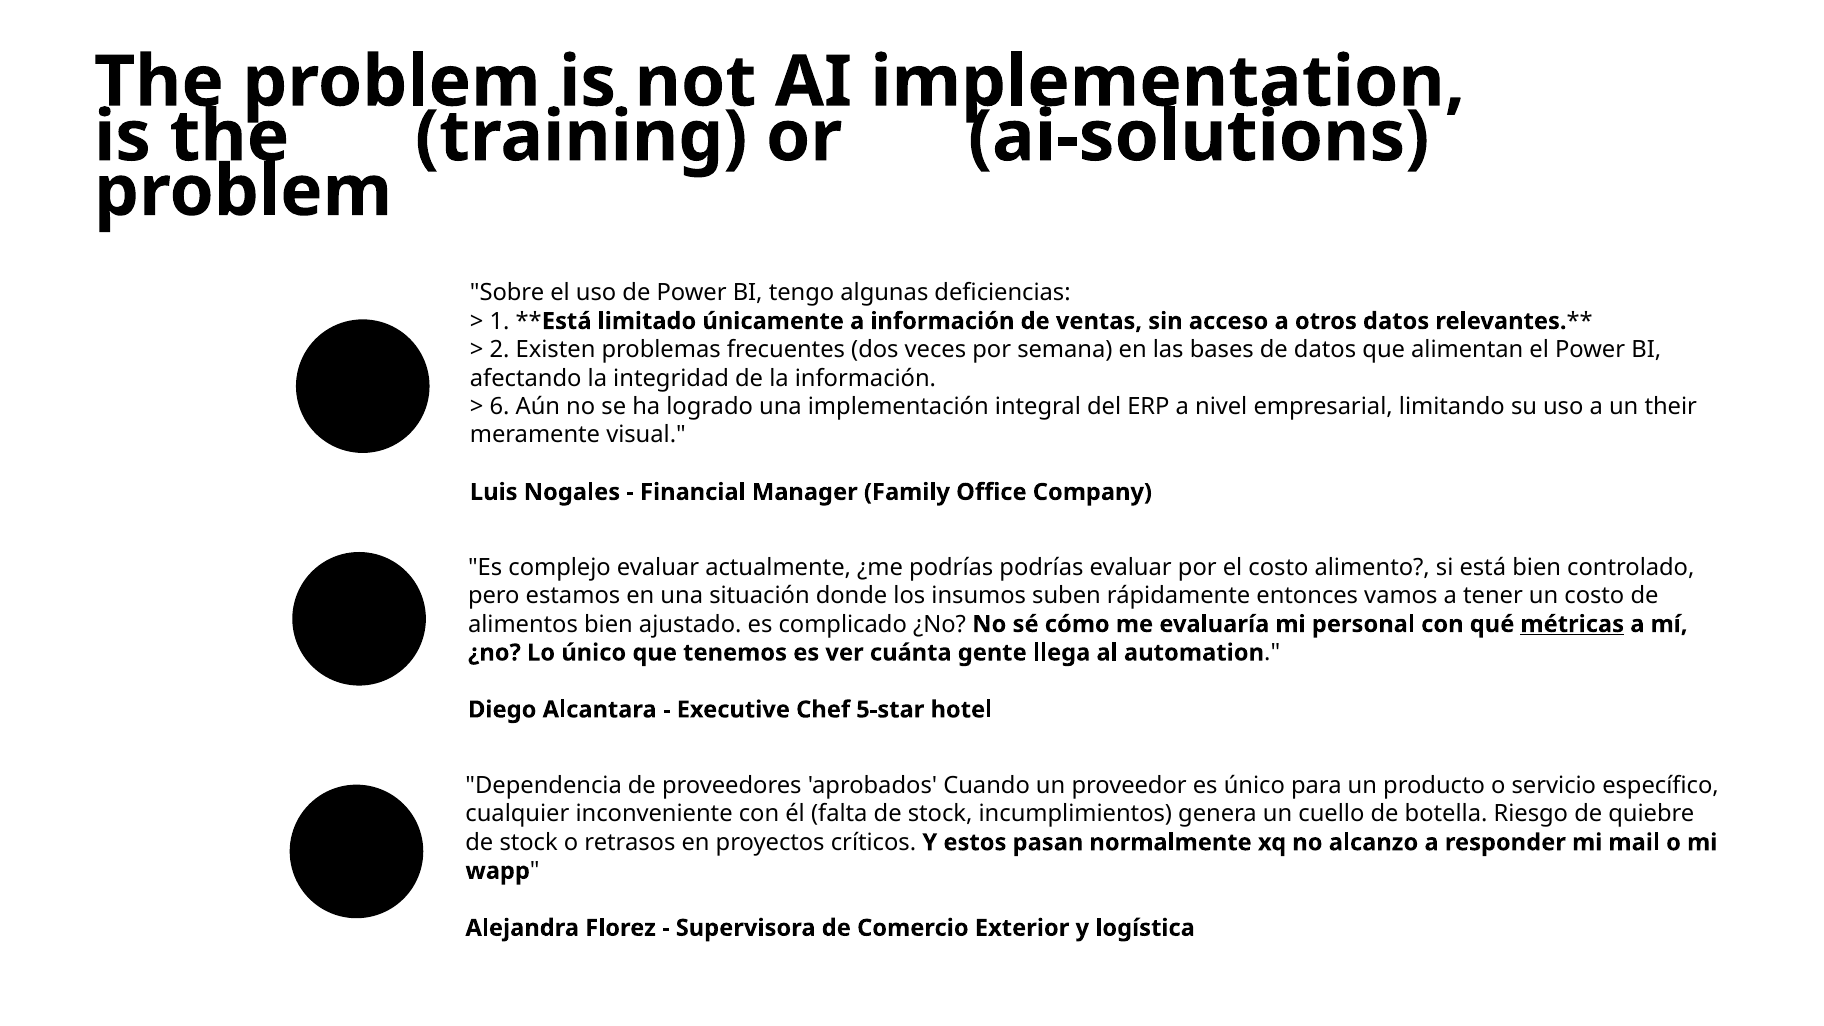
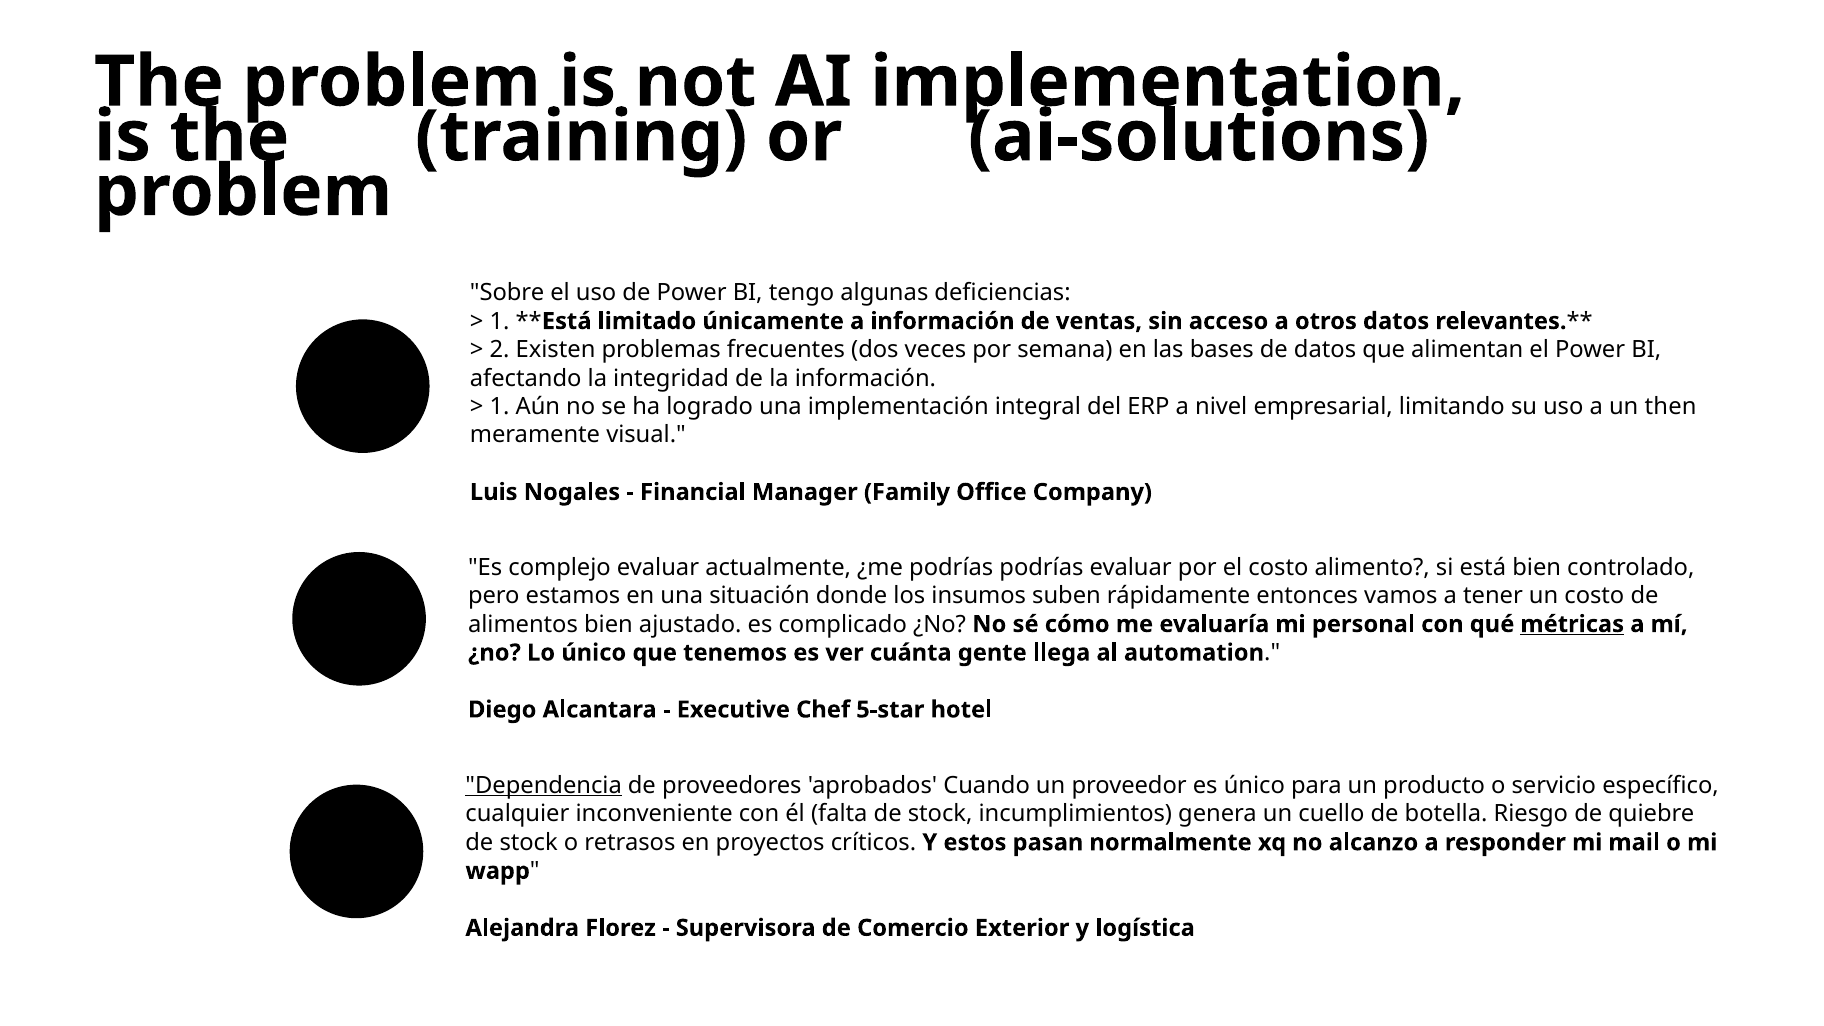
6 at (500, 407): 6 -> 1
their: their -> then
Dependencia underline: none -> present
